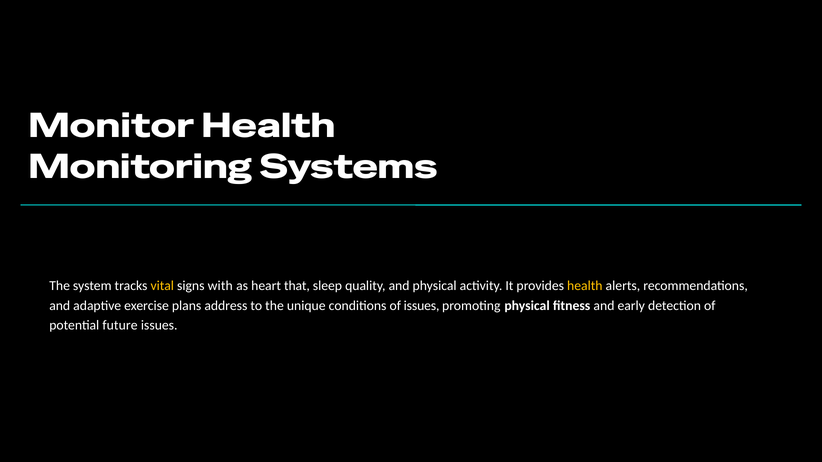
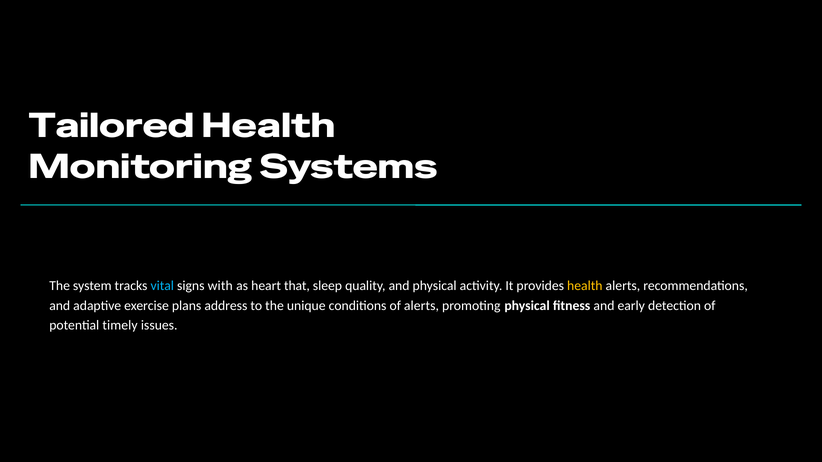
Monitor: Monitor -> Tailored
vital colour: yellow -> light blue
of issues: issues -> alerts
future: future -> timely
